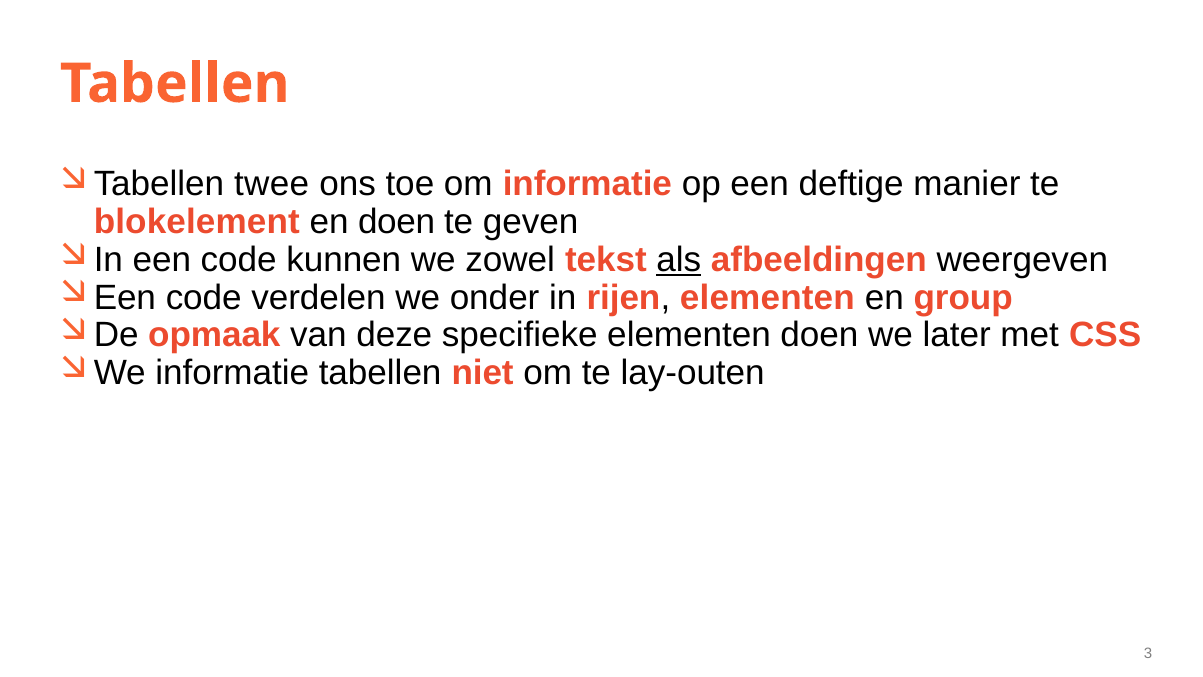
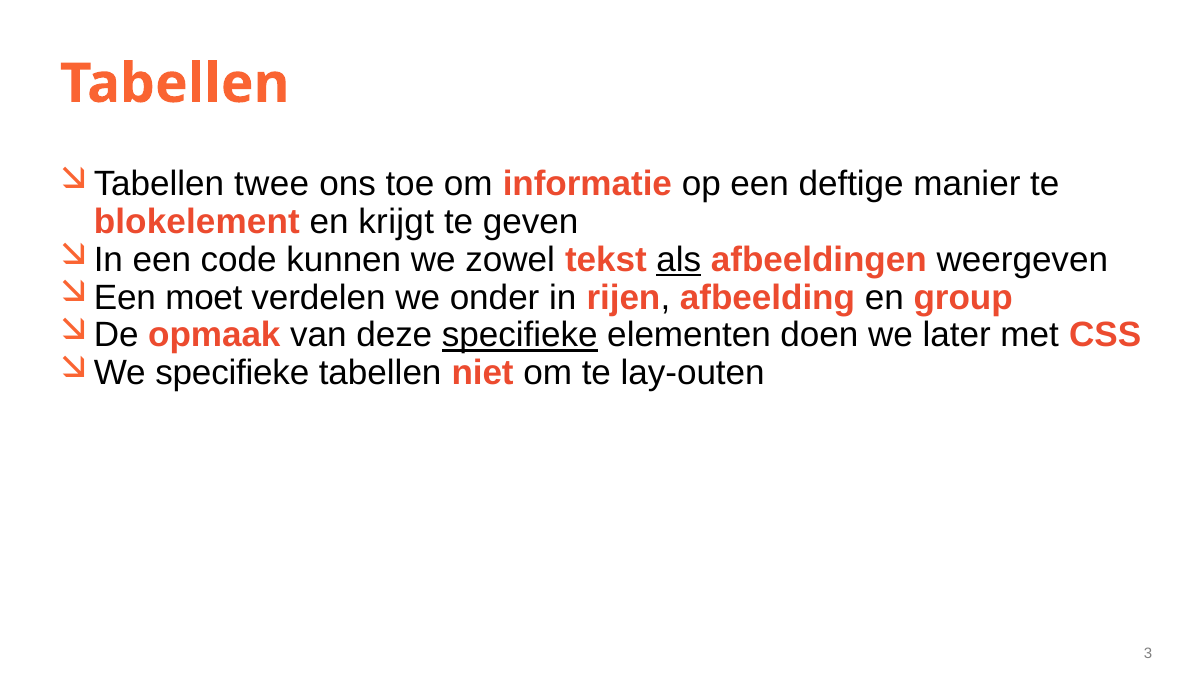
en doen: doen -> krijgt
code at (204, 297): code -> moet
rijen elementen: elementen -> afbeelding
specifieke at (520, 335) underline: none -> present
informatie at (232, 373): informatie -> specifieke
